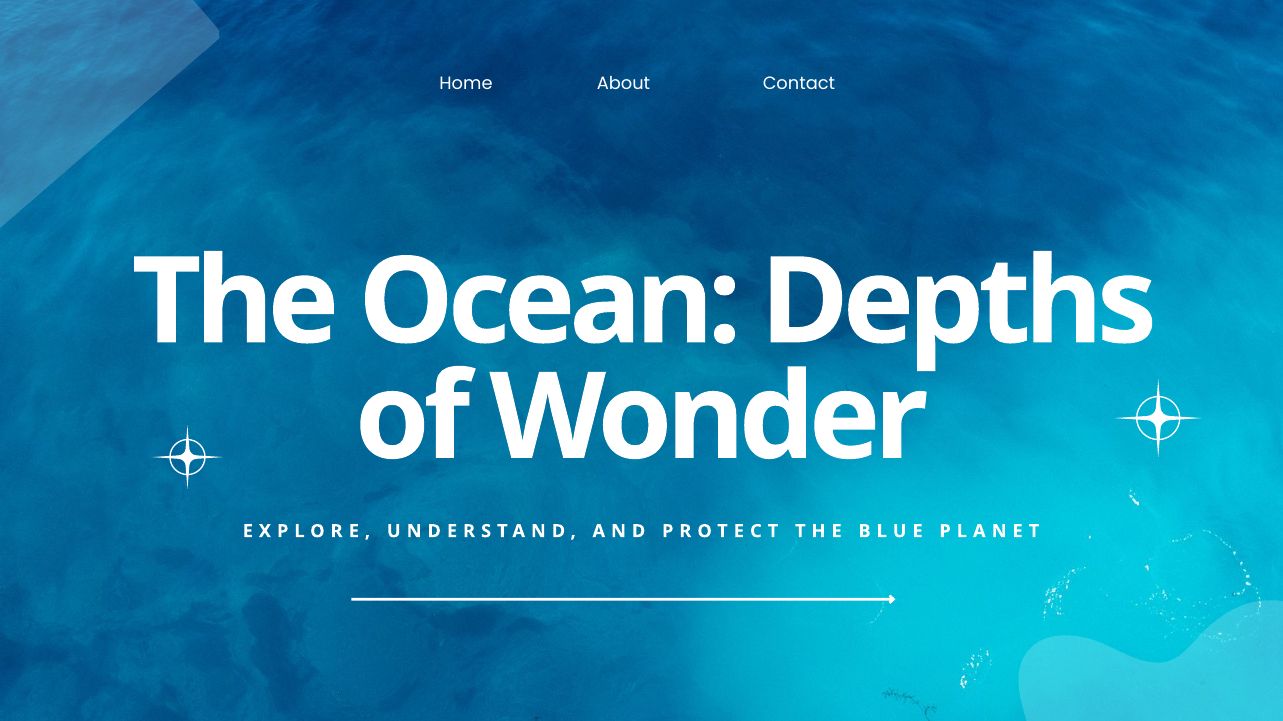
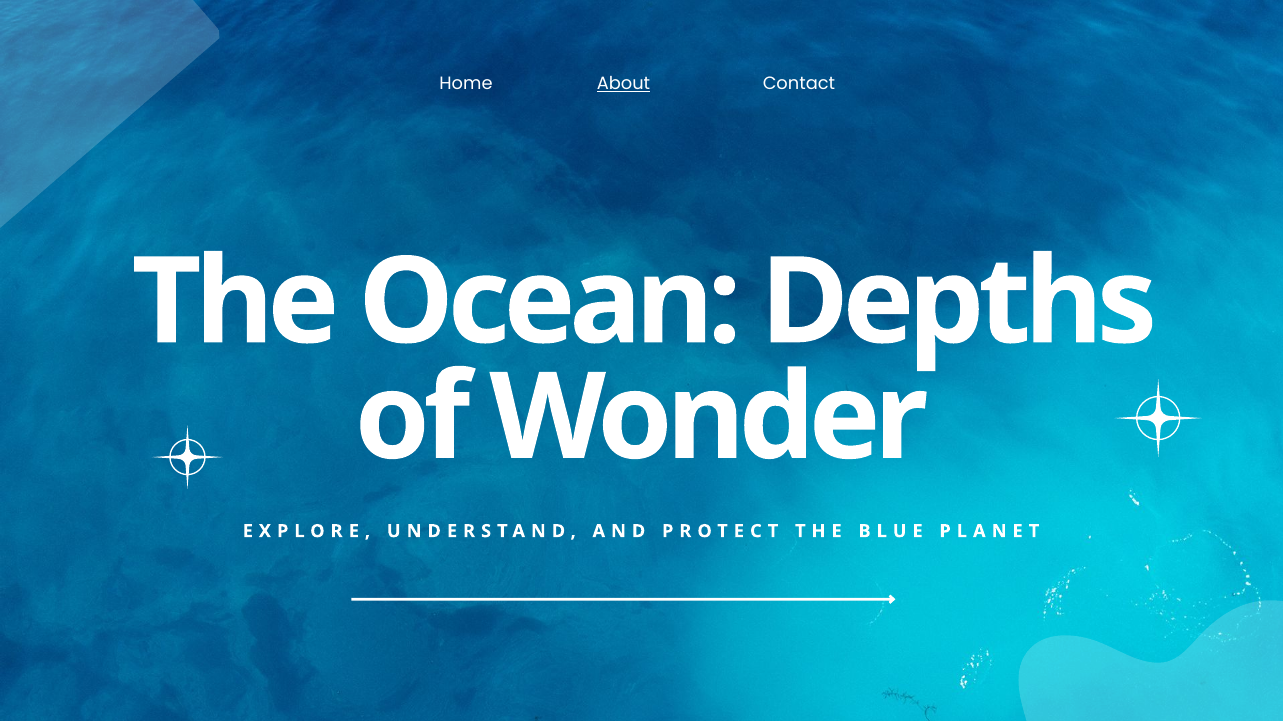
About underline: none -> present
